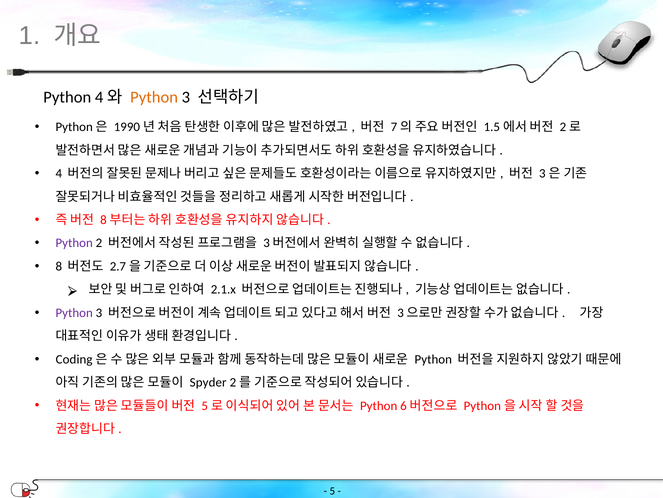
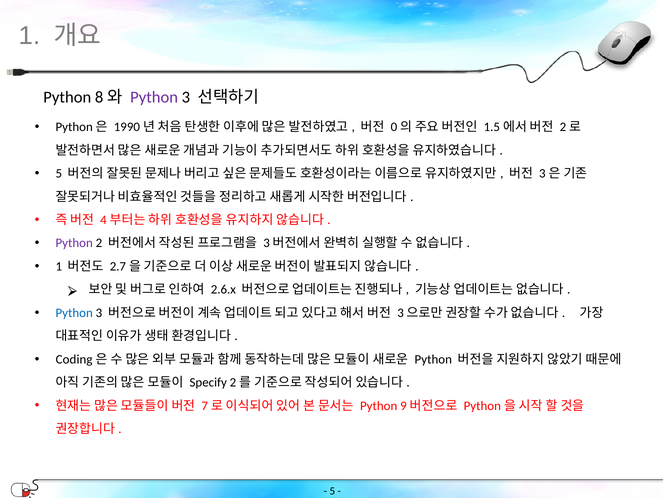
4 at (99, 97): 4 -> 8
Python at (154, 97) colour: orange -> purple
7: 7 -> 0
4 at (59, 173): 4 -> 5
8 at (103, 220): 8 -> 4
8 at (59, 266): 8 -> 1
2.1.x: 2.1.x -> 2.6.x
Python at (74, 312) colour: purple -> blue
Spyder: Spyder -> Specify
5 at (205, 405): 5 -> 7
6: 6 -> 9
